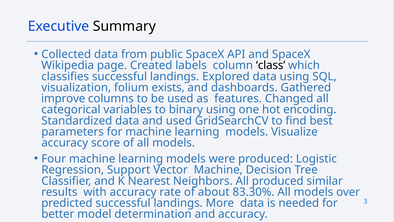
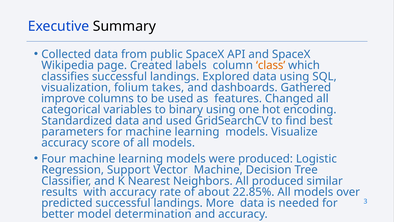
class colour: black -> orange
exists: exists -> takes
83.30%: 83.30% -> 22.85%
